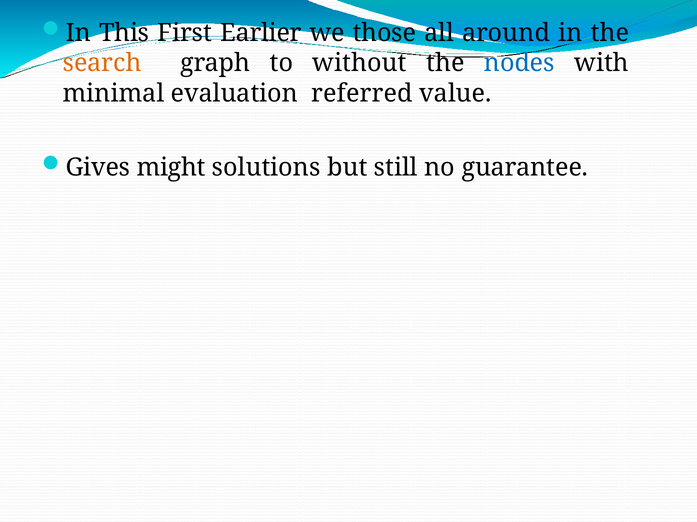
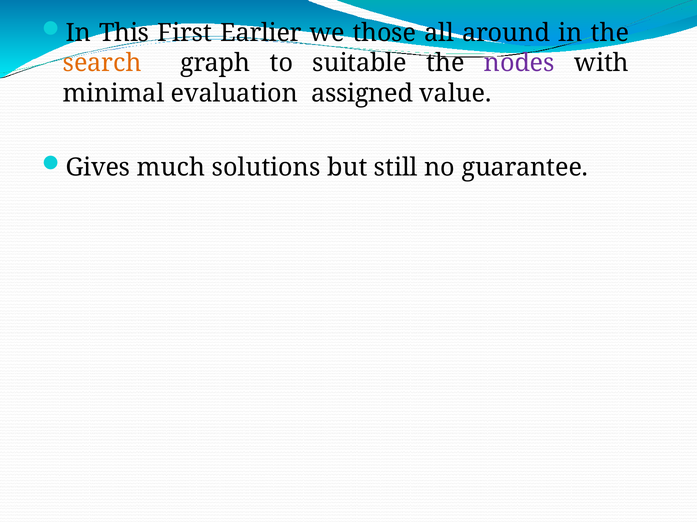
without: without -> suitable
nodes colour: blue -> purple
referred: referred -> assigned
might: might -> much
